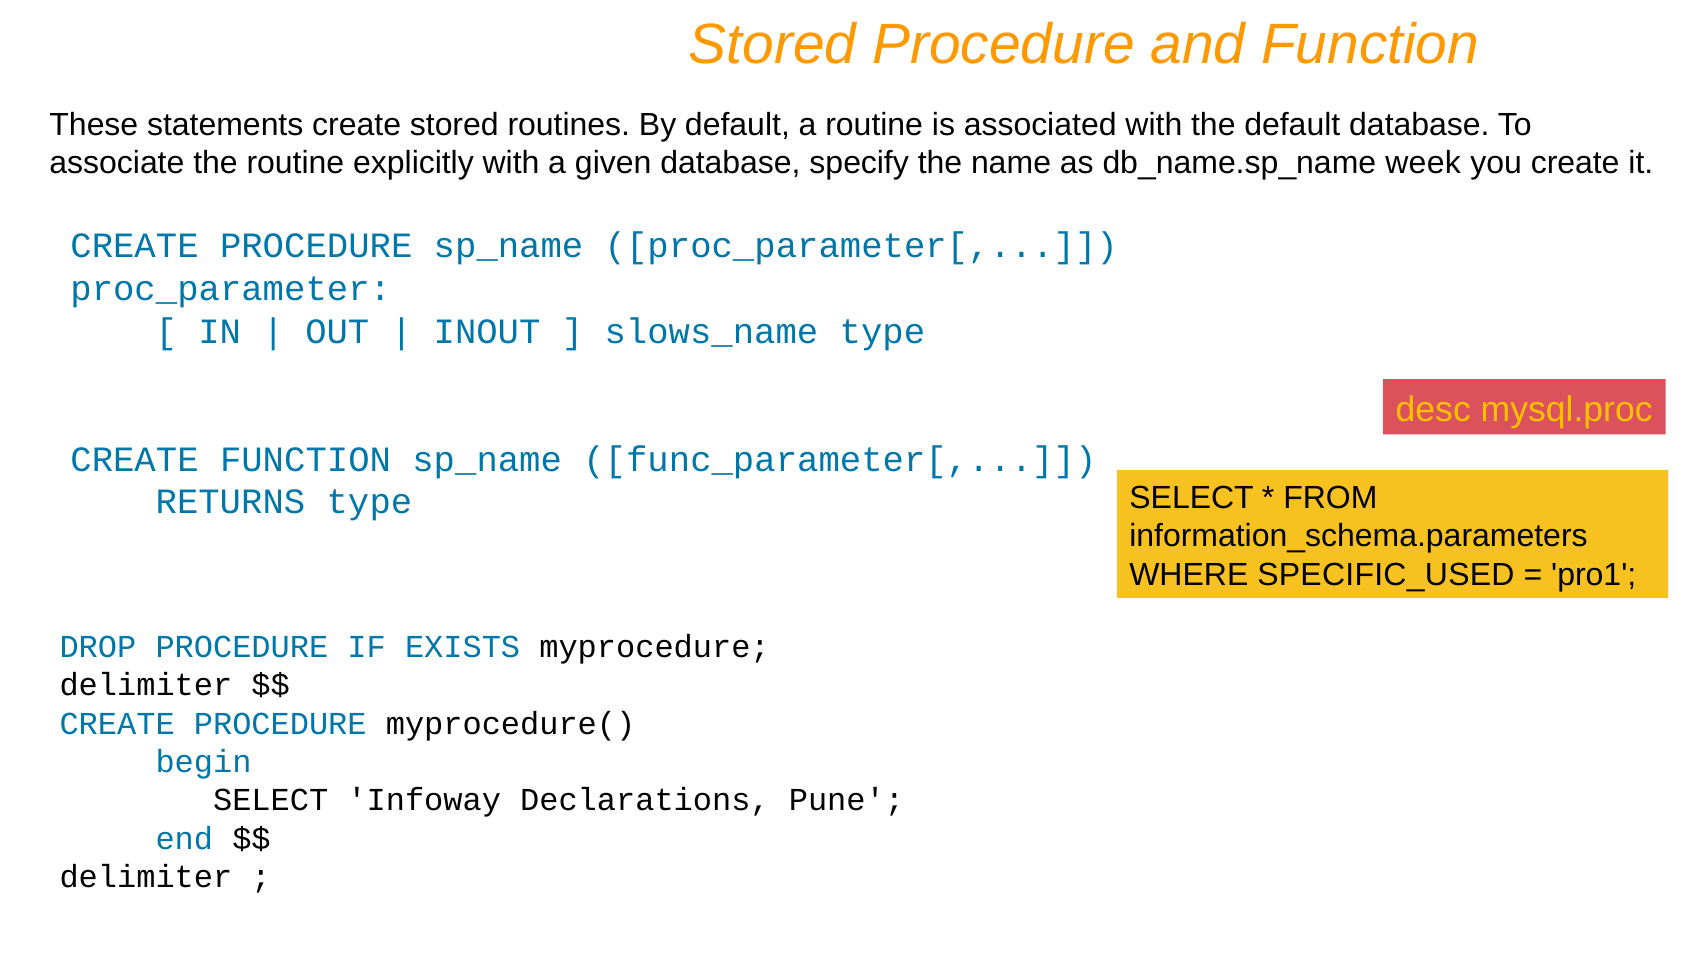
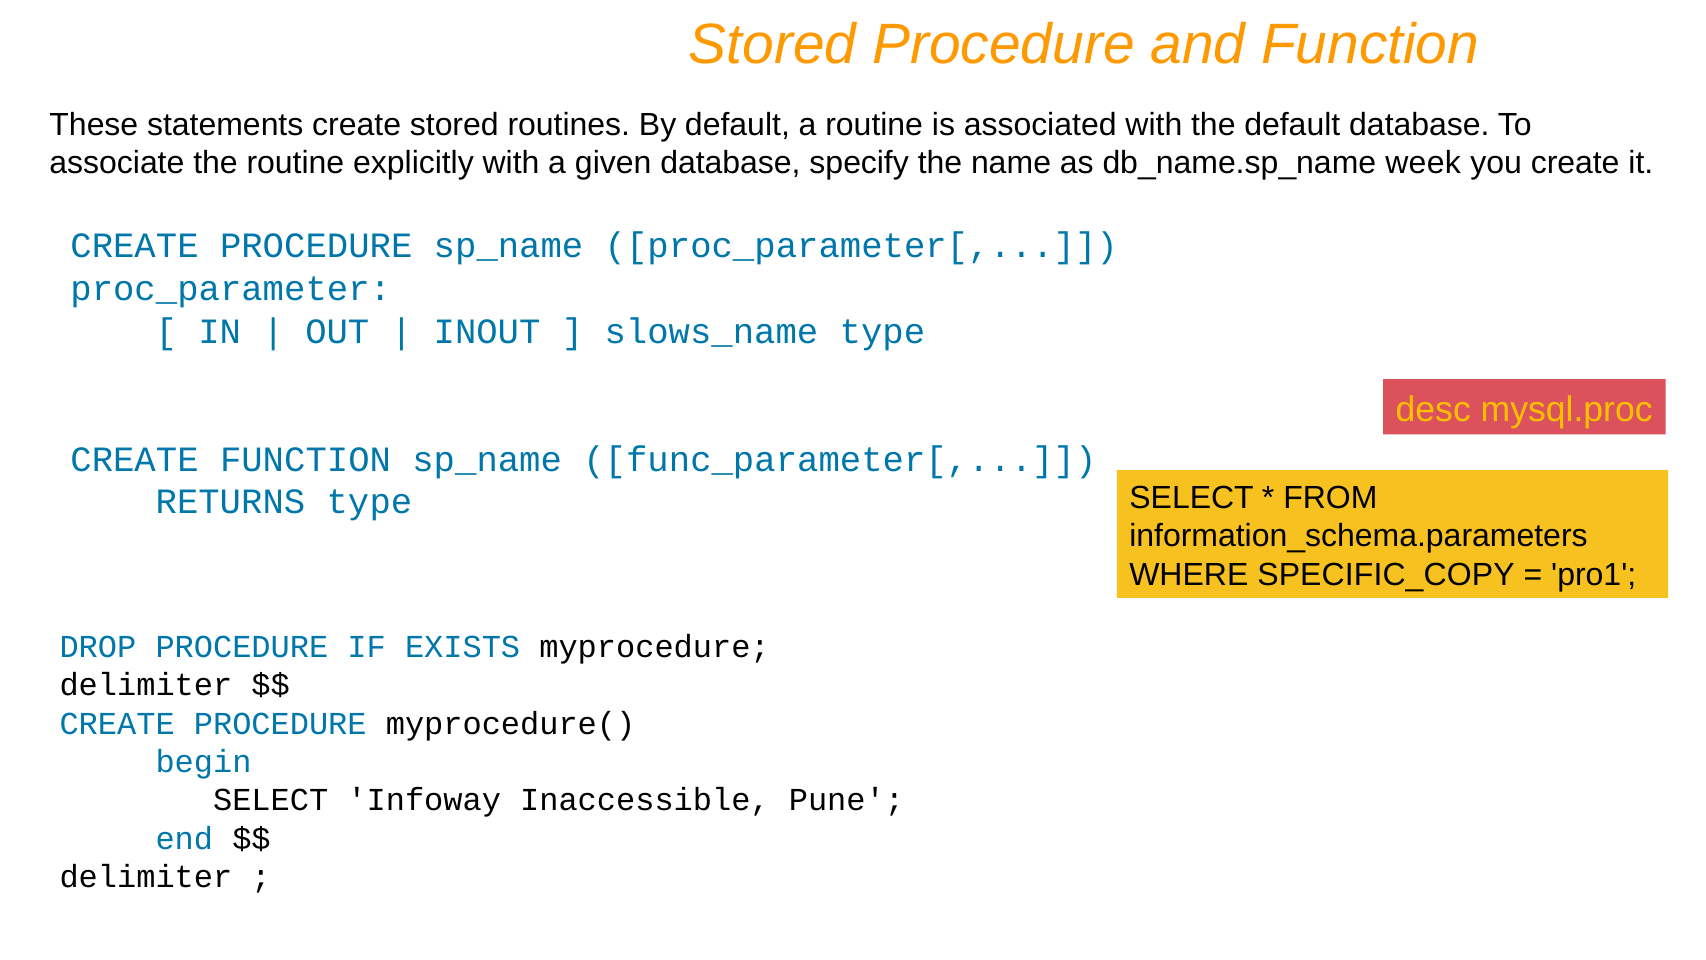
SPECIFIC_USED: SPECIFIC_USED -> SPECIFIC_COPY
Declarations: Declarations -> Inaccessible
